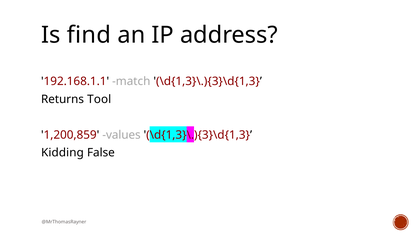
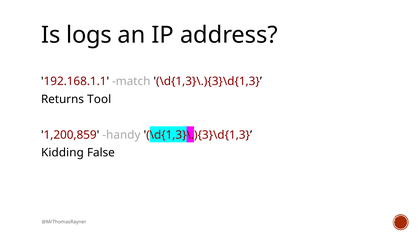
find: find -> logs
values: values -> handy
